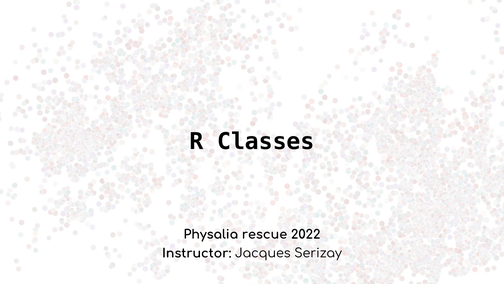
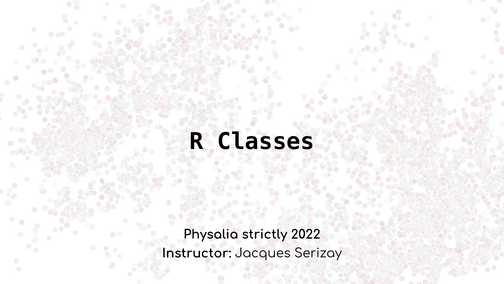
rescue: rescue -> strictly
